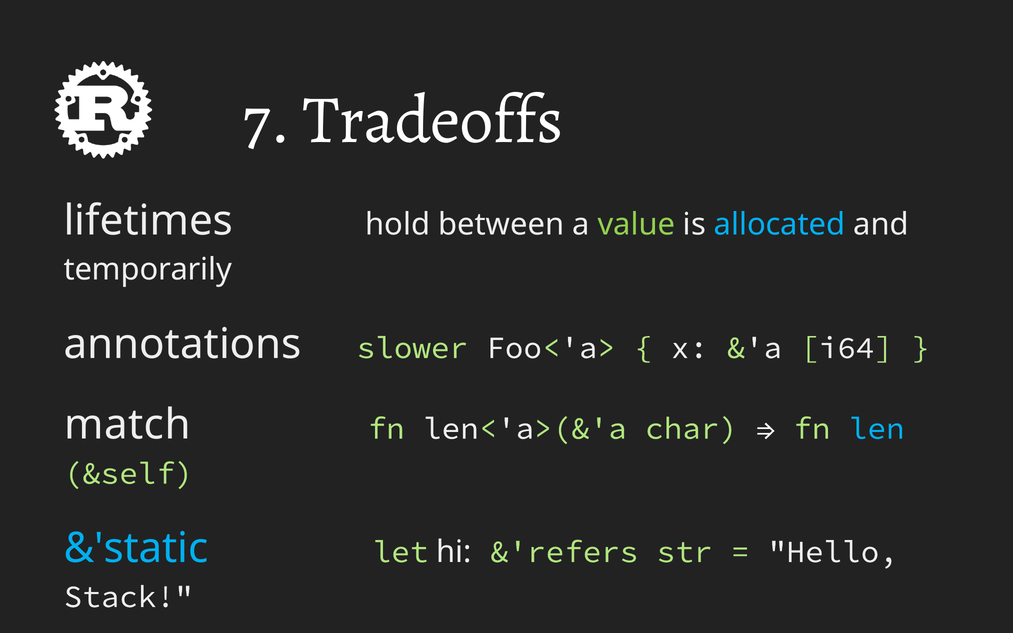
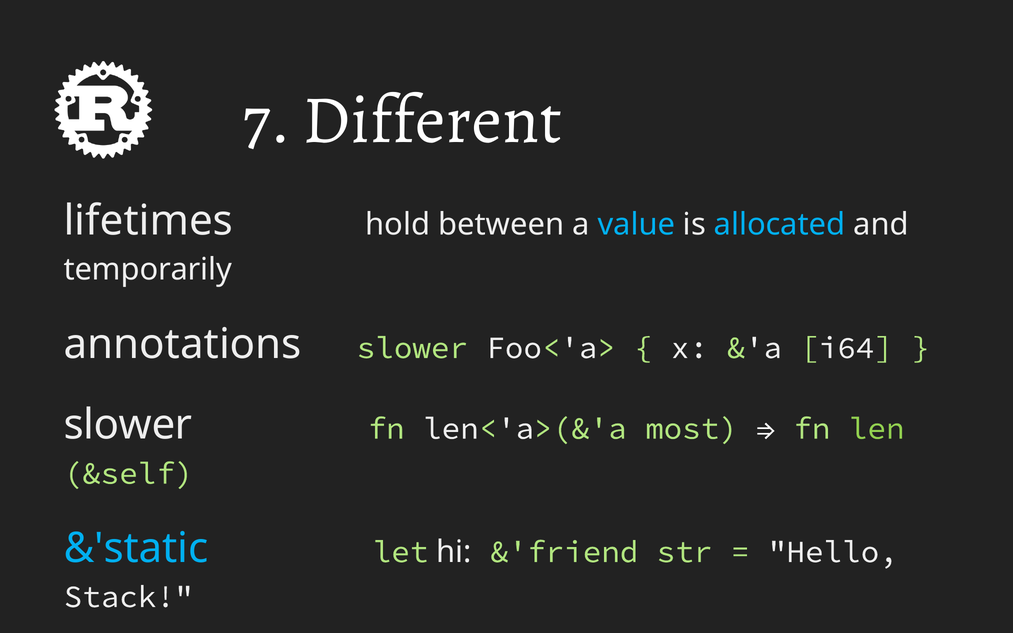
Tradeoffs: Tradeoffs -> Different
value colour: light green -> light blue
match at (128, 425): match -> slower
char: char -> most
len colour: light blue -> light green
&'refers: &'refers -> &'friend
